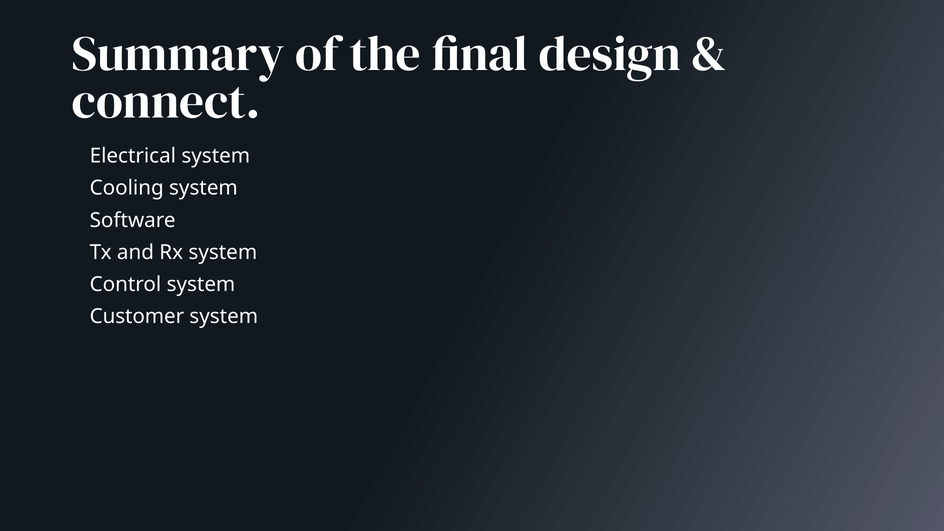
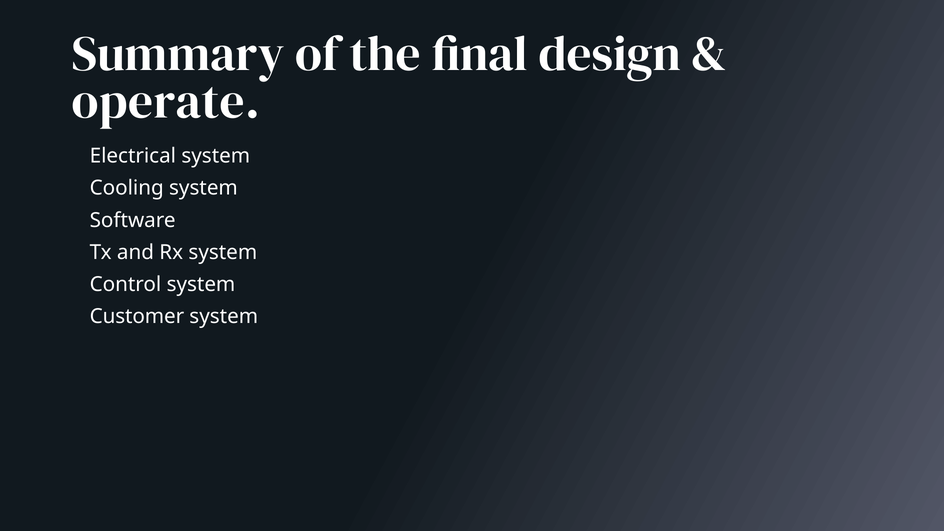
connect: connect -> operate
